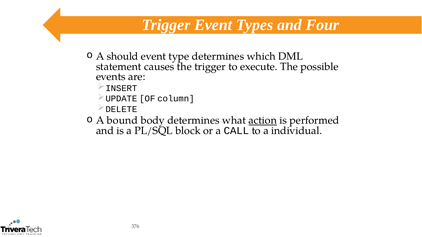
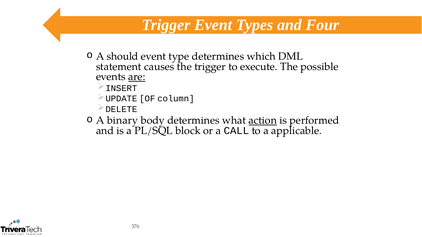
are underline: none -> present
bound: bound -> binary
individual: individual -> applicable
